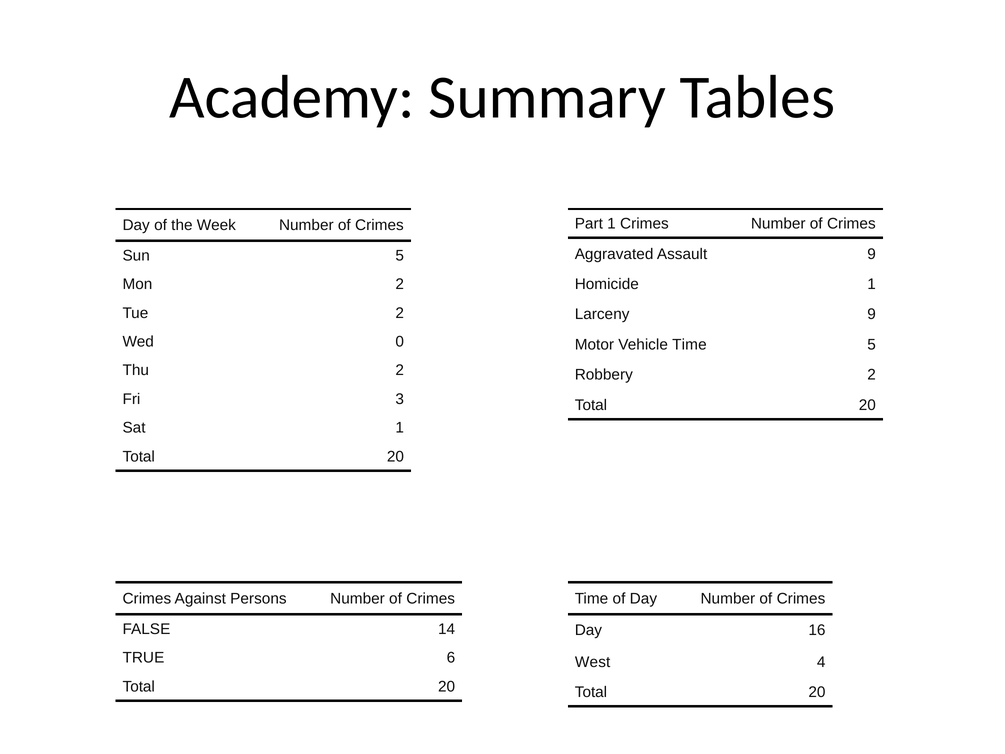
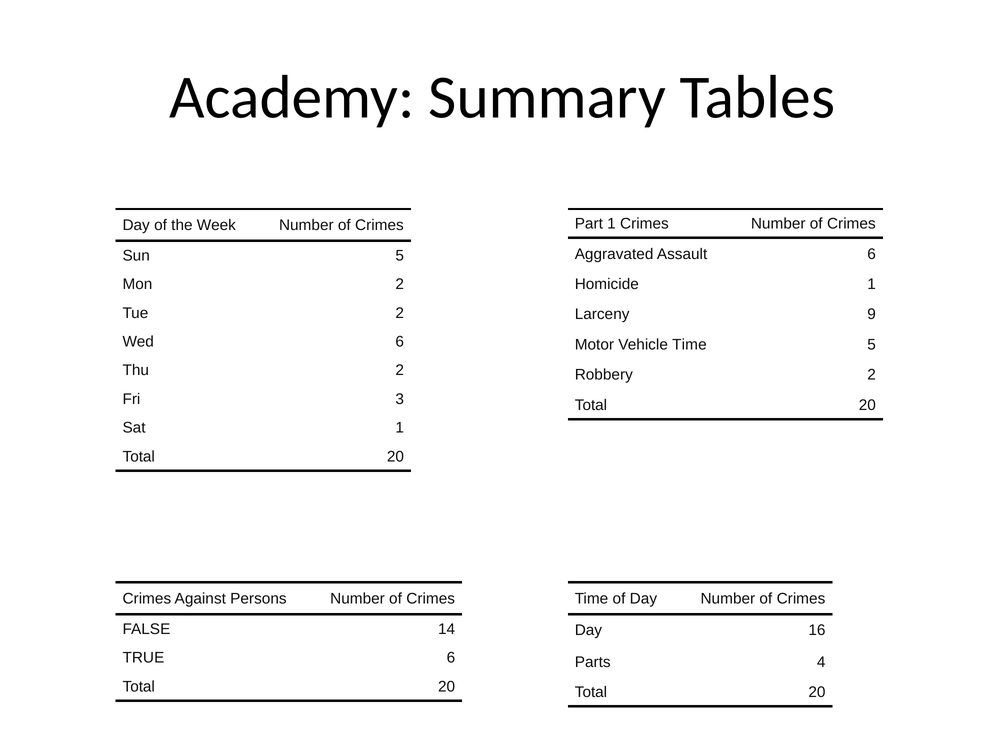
Assault 9: 9 -> 6
Wed 0: 0 -> 6
West: West -> Parts
